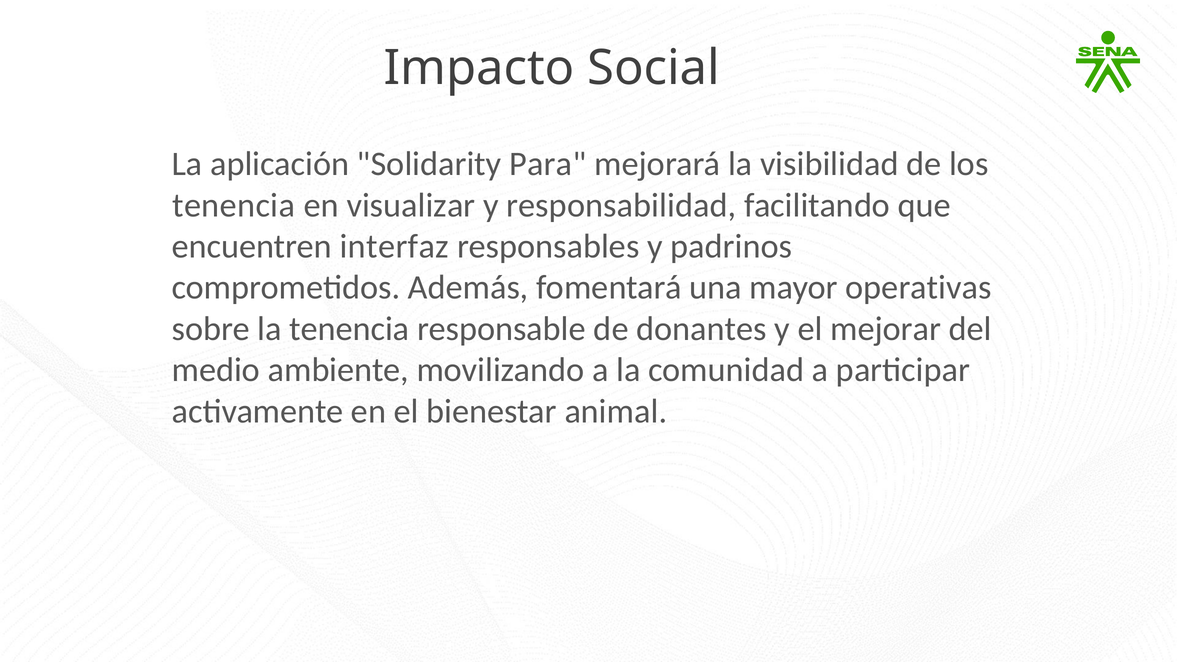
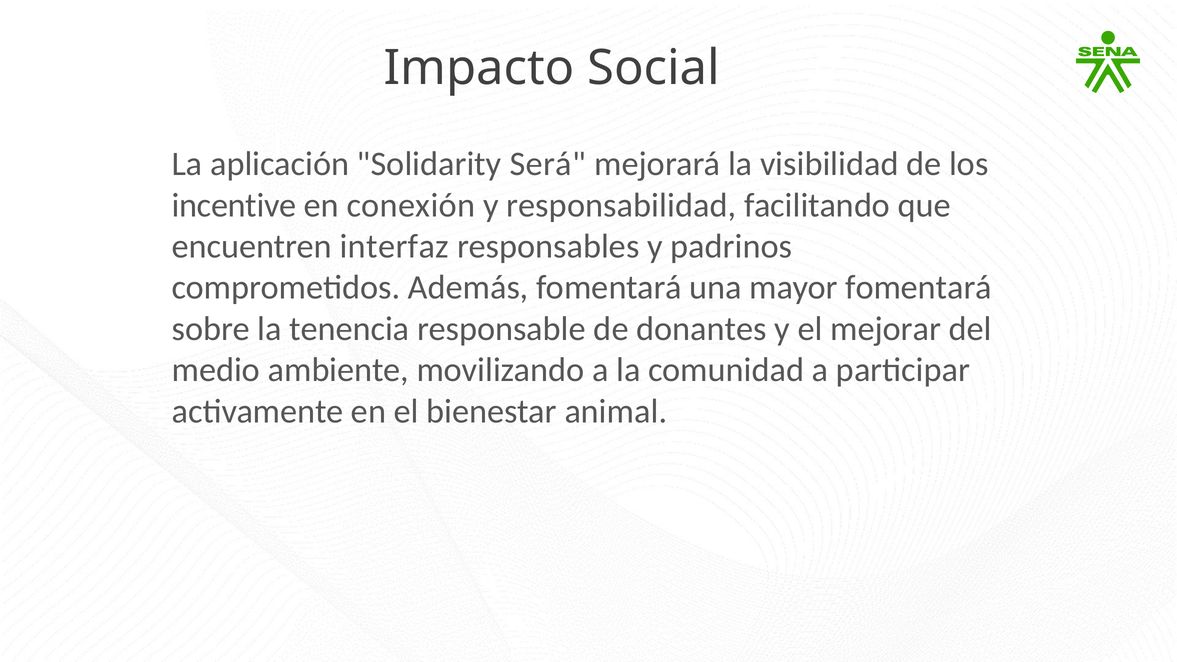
Para: Para -> Será
tenencia at (234, 205): tenencia -> incentive
visualizar: visualizar -> conexión
mayor operativas: operativas -> fomentará
